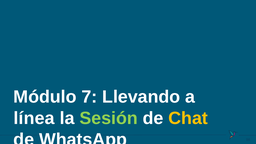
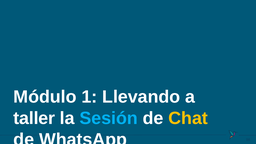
7: 7 -> 1
línea: línea -> taller
Sesión colour: light green -> light blue
